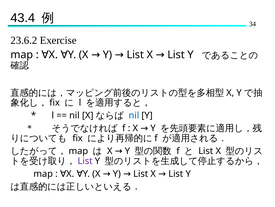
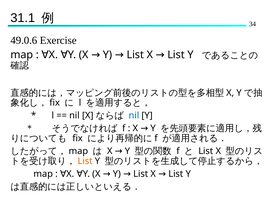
43.4: 43.4 -> 31.1
23.6.2: 23.6.2 -> 49.0.6
List at (85, 160) colour: purple -> orange
